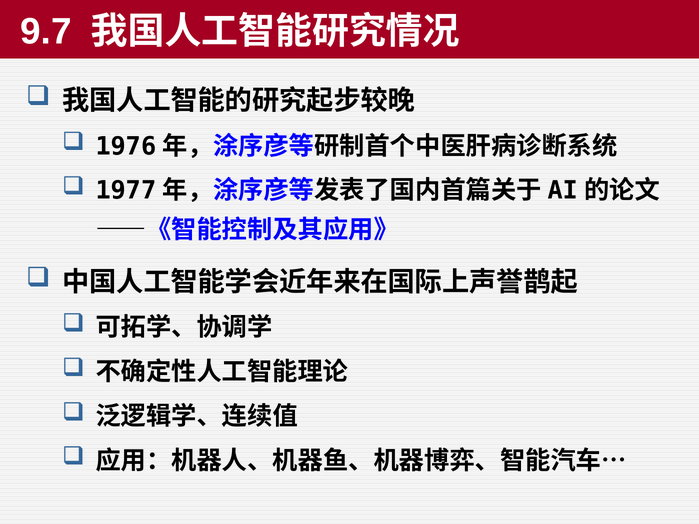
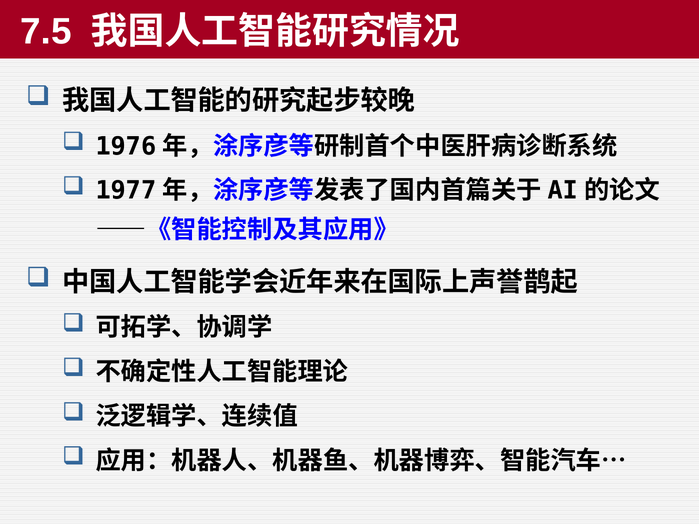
9.7: 9.7 -> 7.5
